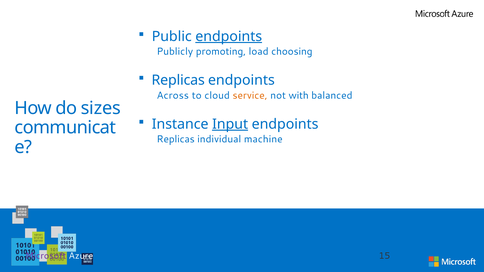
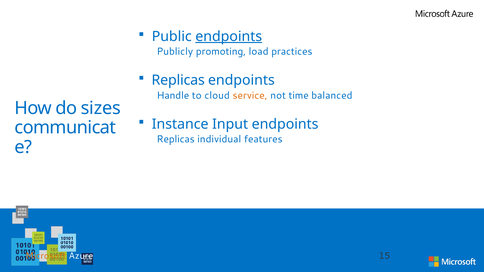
choosing: choosing -> practices
Across: Across -> Handle
with: with -> time
Input underline: present -> none
machine: machine -> features
Microsoft colour: purple -> orange
